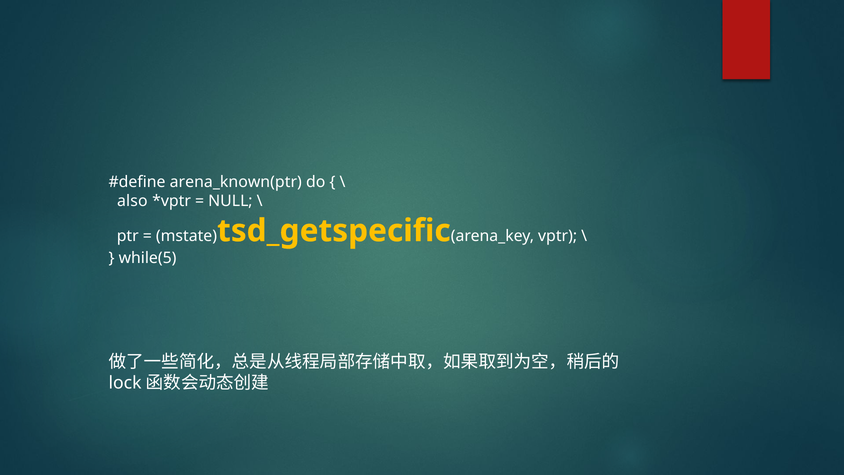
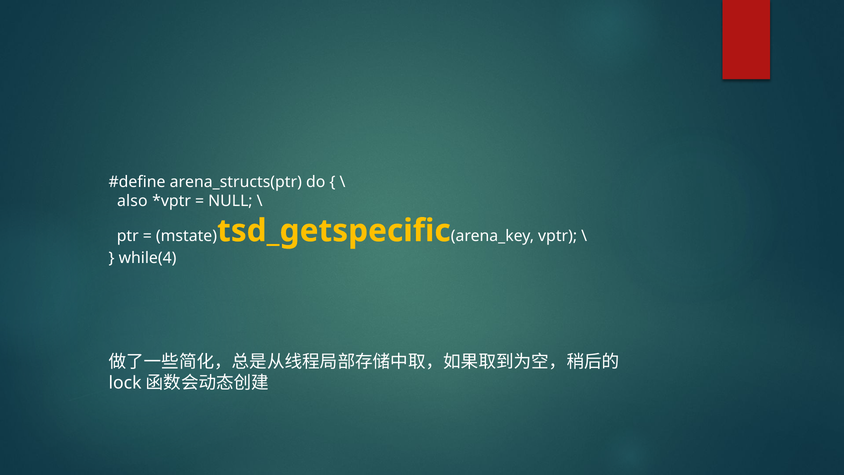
arena_known(ptr: arena_known(ptr -> arena_structs(ptr
while(5: while(5 -> while(4
